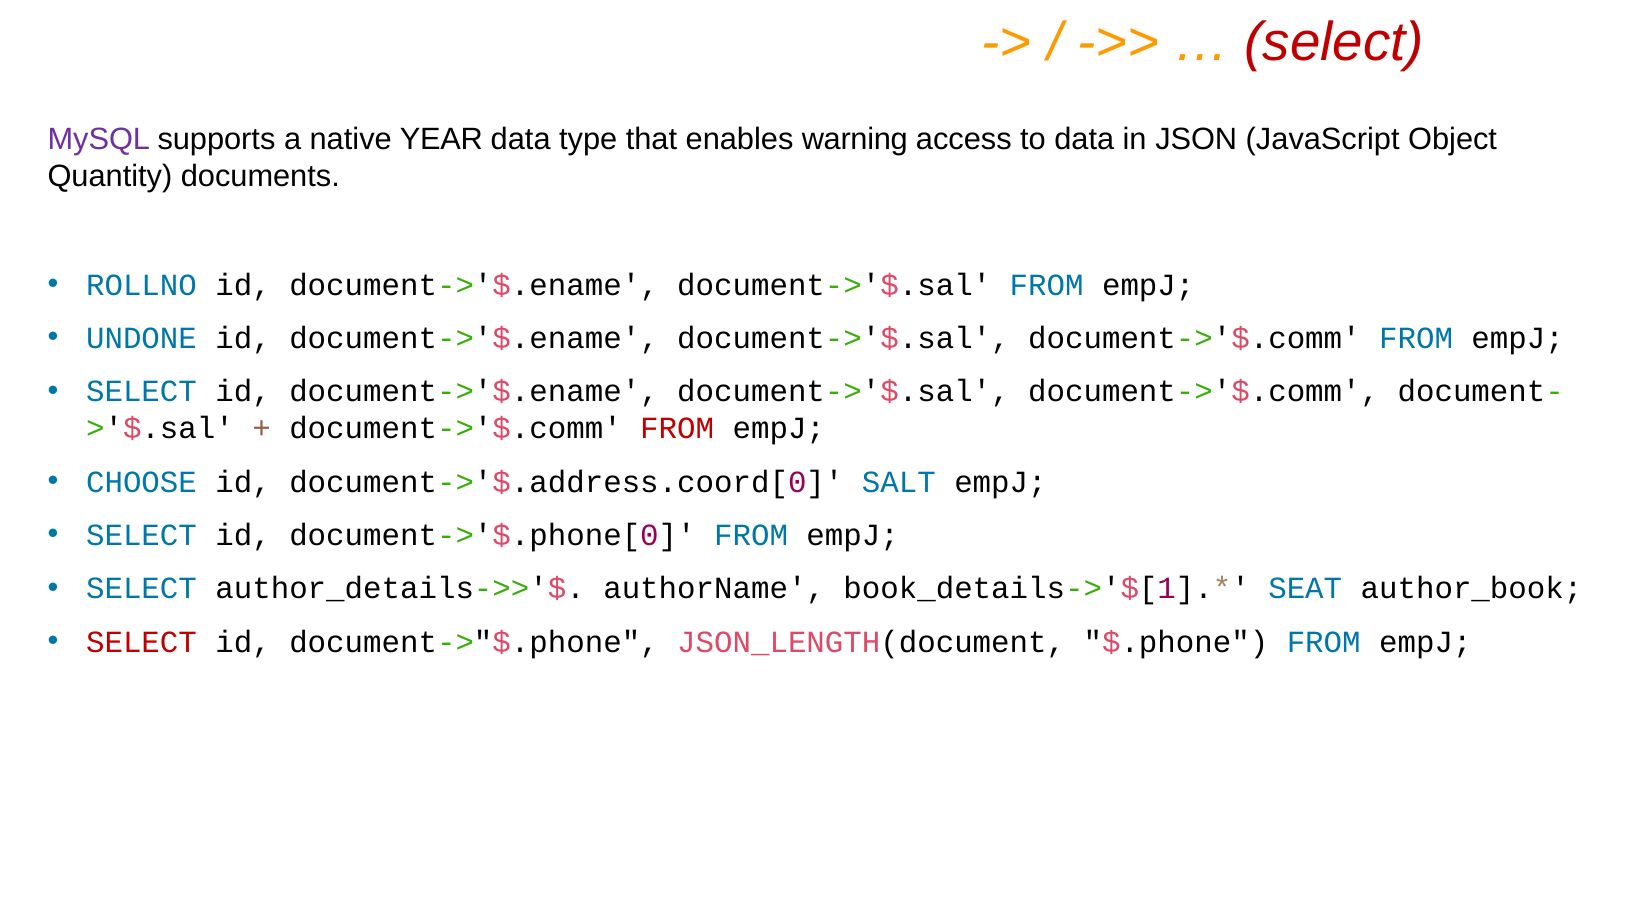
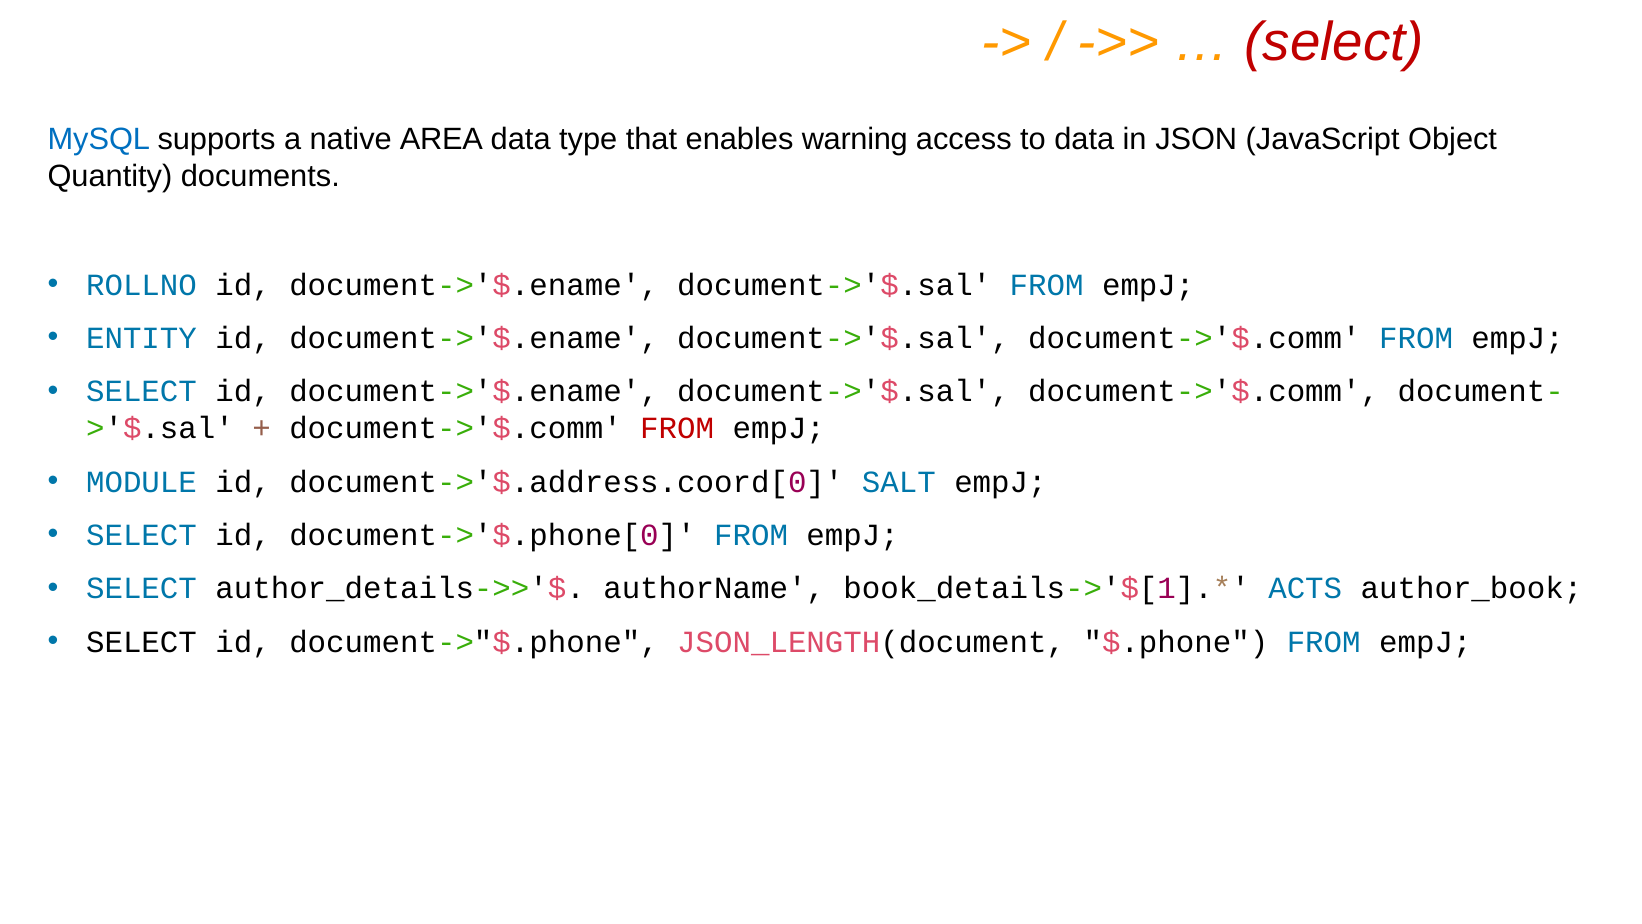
MySQL colour: purple -> blue
YEAR: YEAR -> AREA
UNDONE: UNDONE -> ENTITY
CHOOSE: CHOOSE -> MODULE
SEAT: SEAT -> ACTS
SELECT at (141, 642) colour: red -> black
